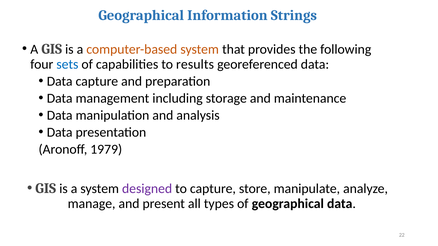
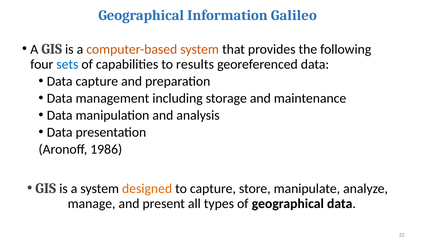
Strings: Strings -> Galileo
1979: 1979 -> 1986
designed colour: purple -> orange
